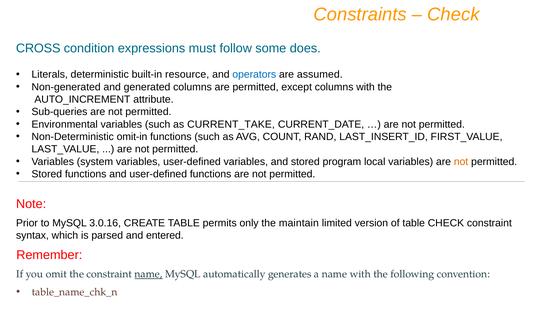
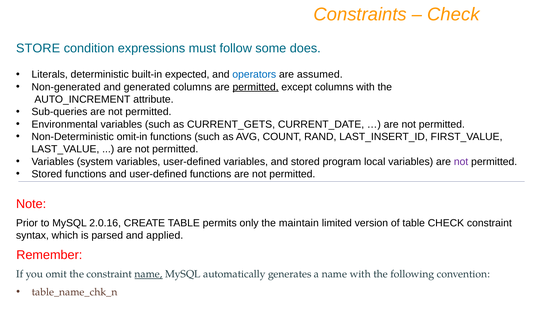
CROSS: CROSS -> STORE
resource: resource -> expected
permitted at (256, 87) underline: none -> present
CURRENT_TAKE: CURRENT_TAKE -> CURRENT_GETS
not at (461, 162) colour: orange -> purple
3.0.16: 3.0.16 -> 2.0.16
entered: entered -> applied
